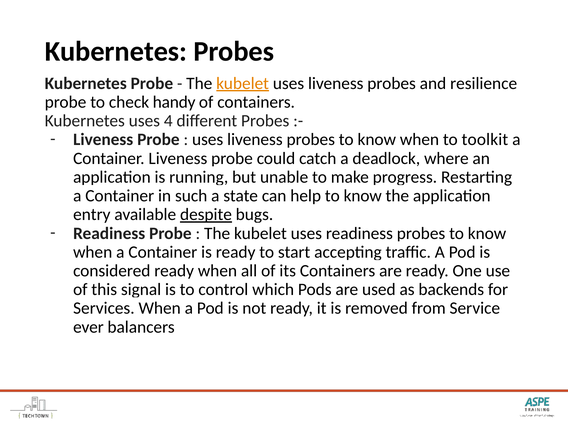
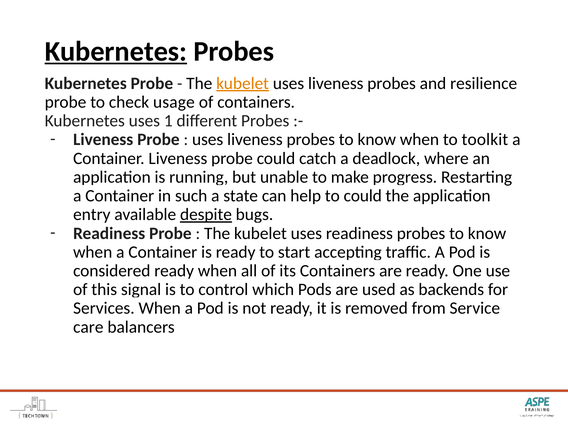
Kubernetes at (116, 51) underline: none -> present
handy: handy -> usage
4: 4 -> 1
help to know: know -> could
ever: ever -> care
